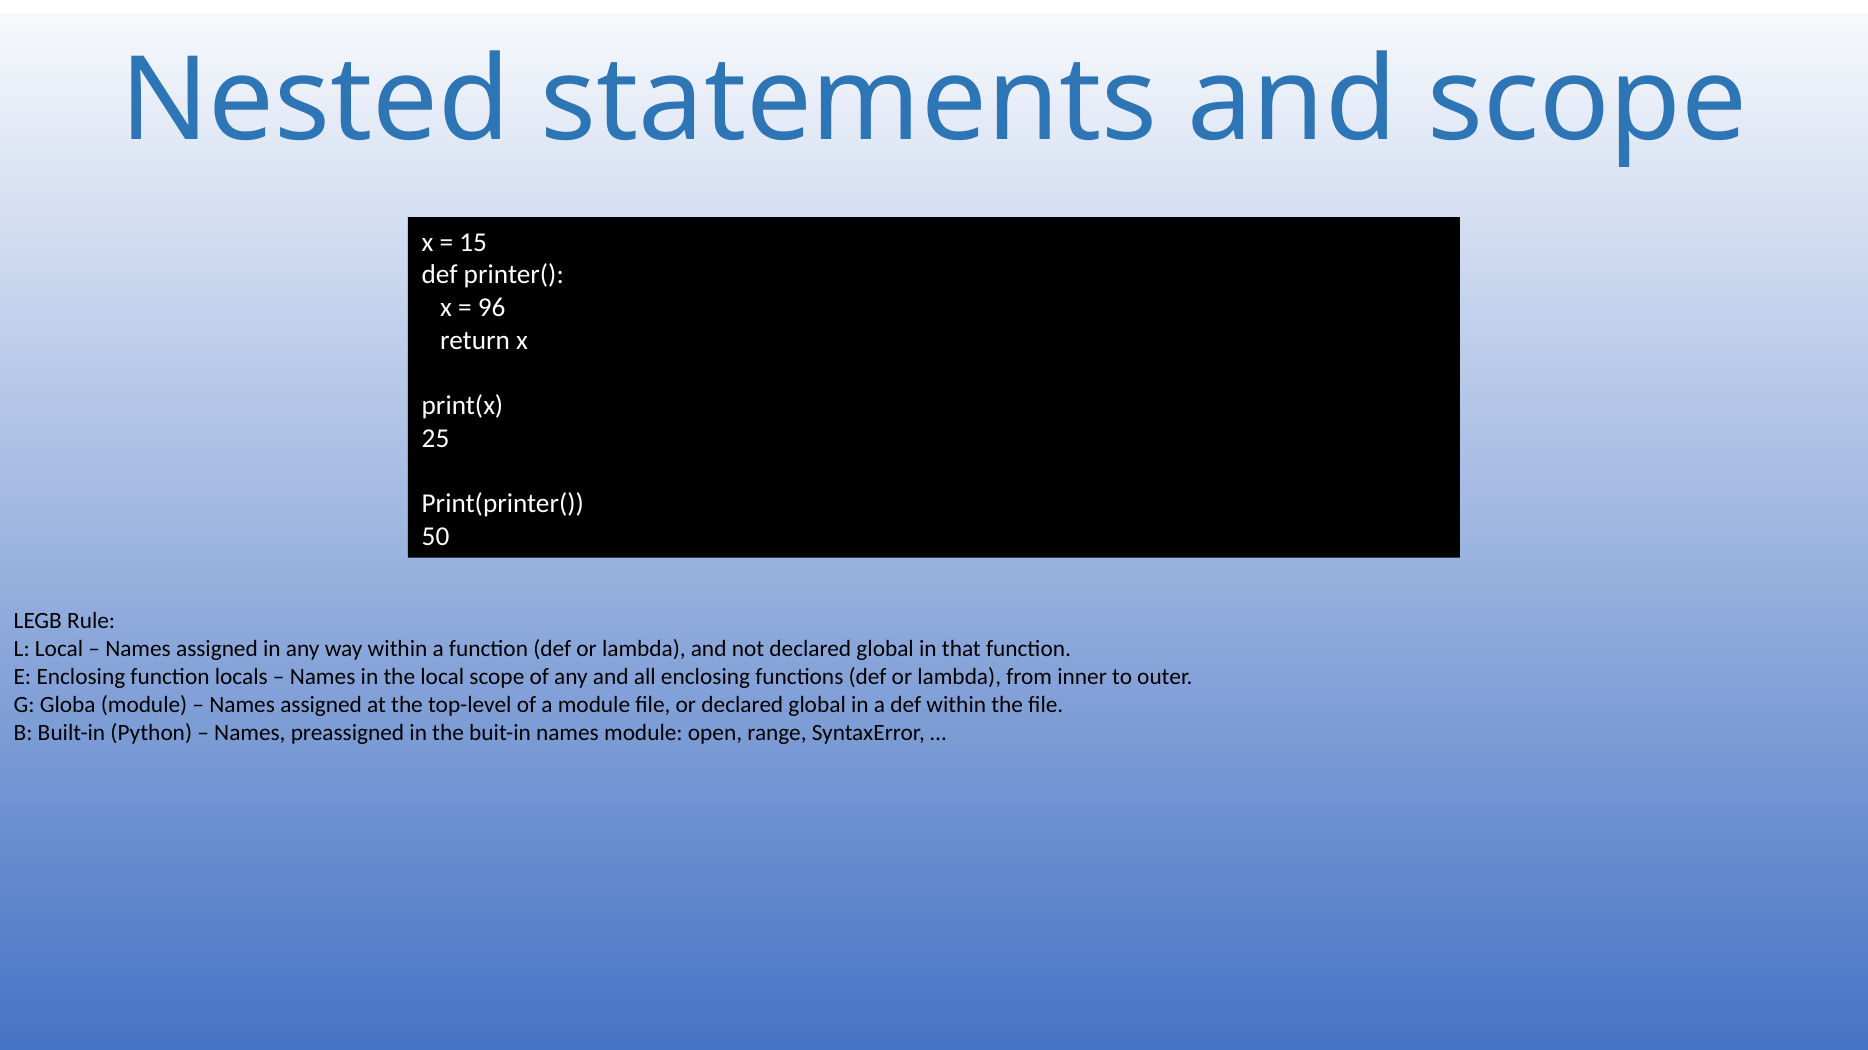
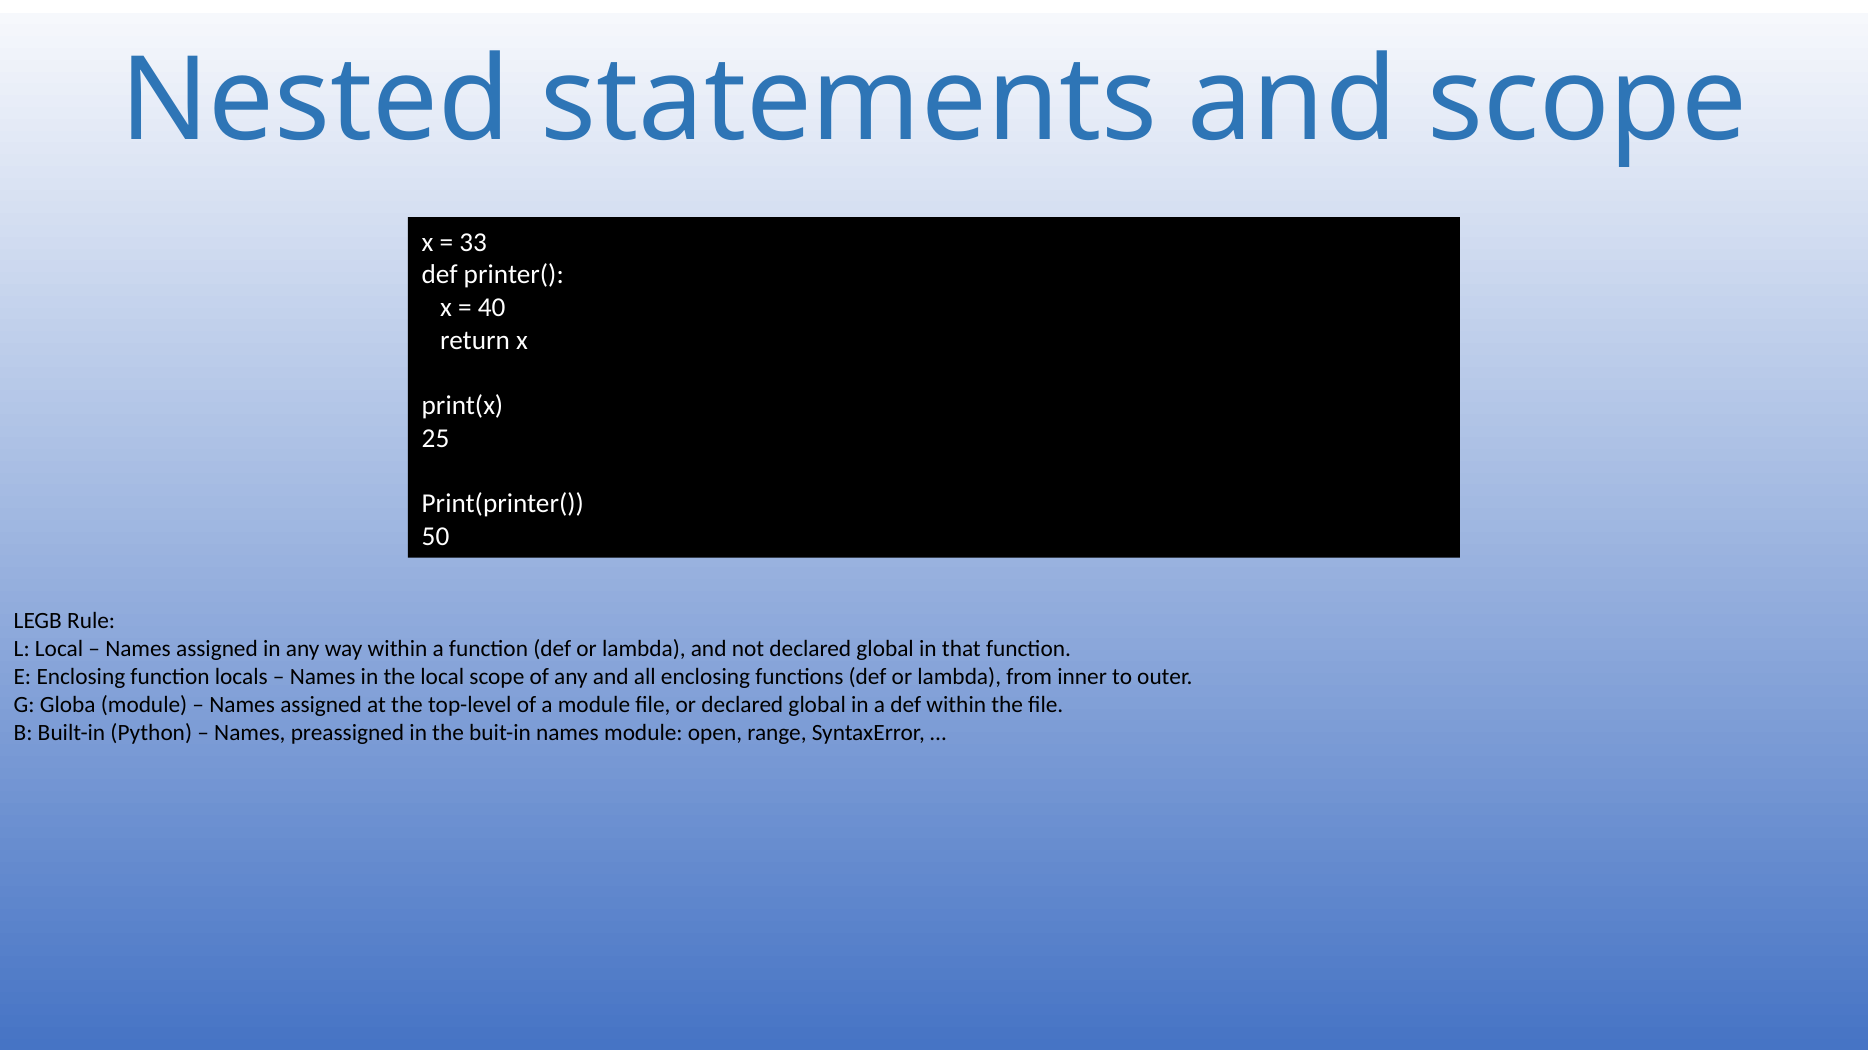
15: 15 -> 33
96 at (492, 308): 96 -> 40
